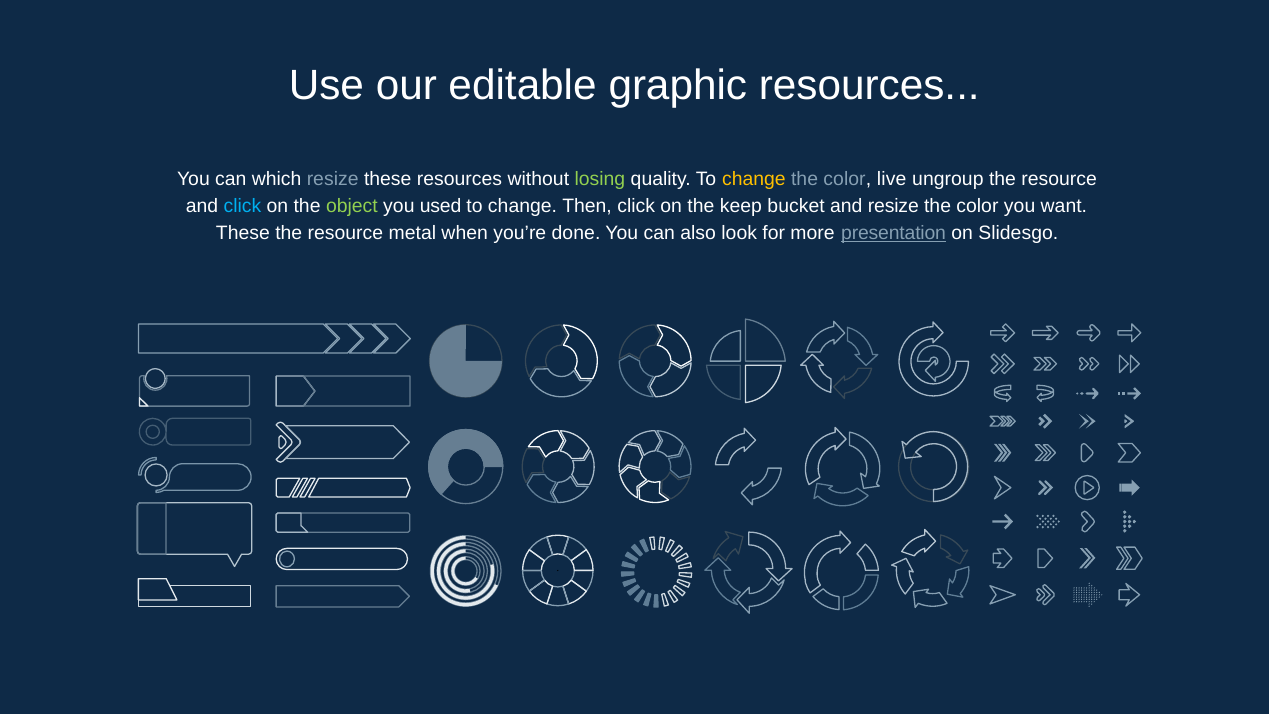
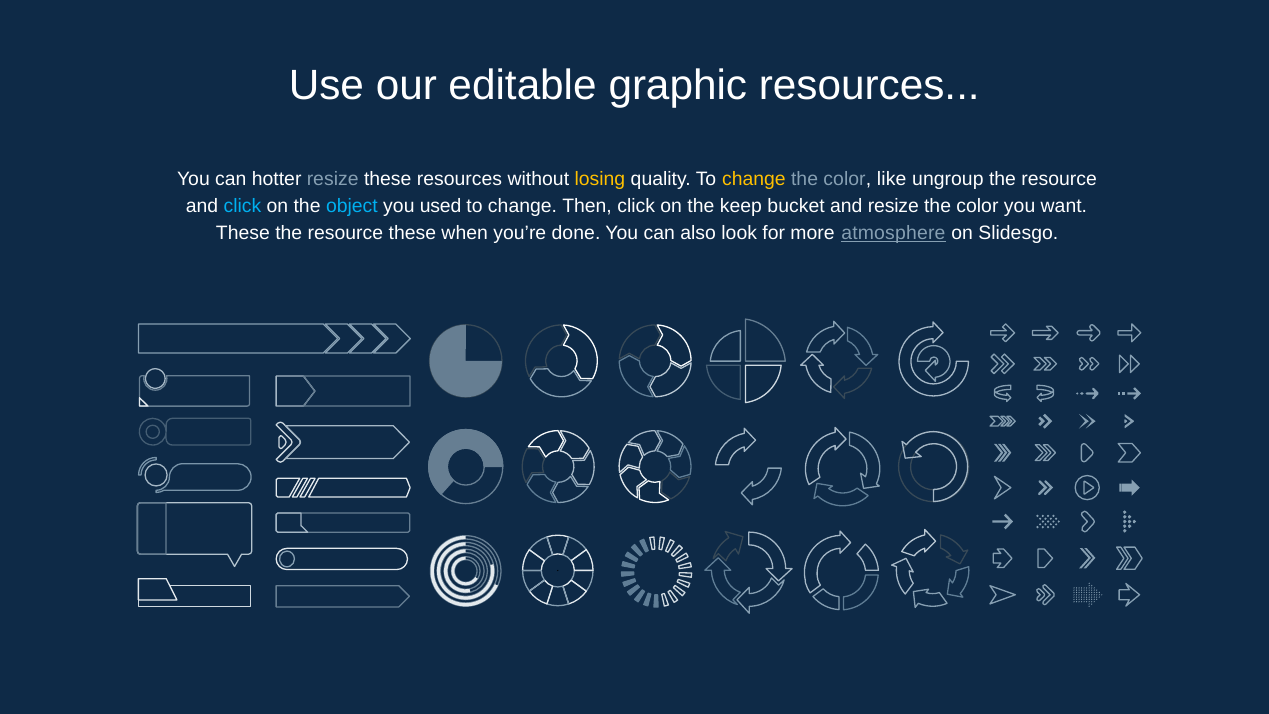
which: which -> hotter
losing colour: light green -> yellow
live: live -> like
object colour: light green -> light blue
resource metal: metal -> these
presentation: presentation -> atmosphere
